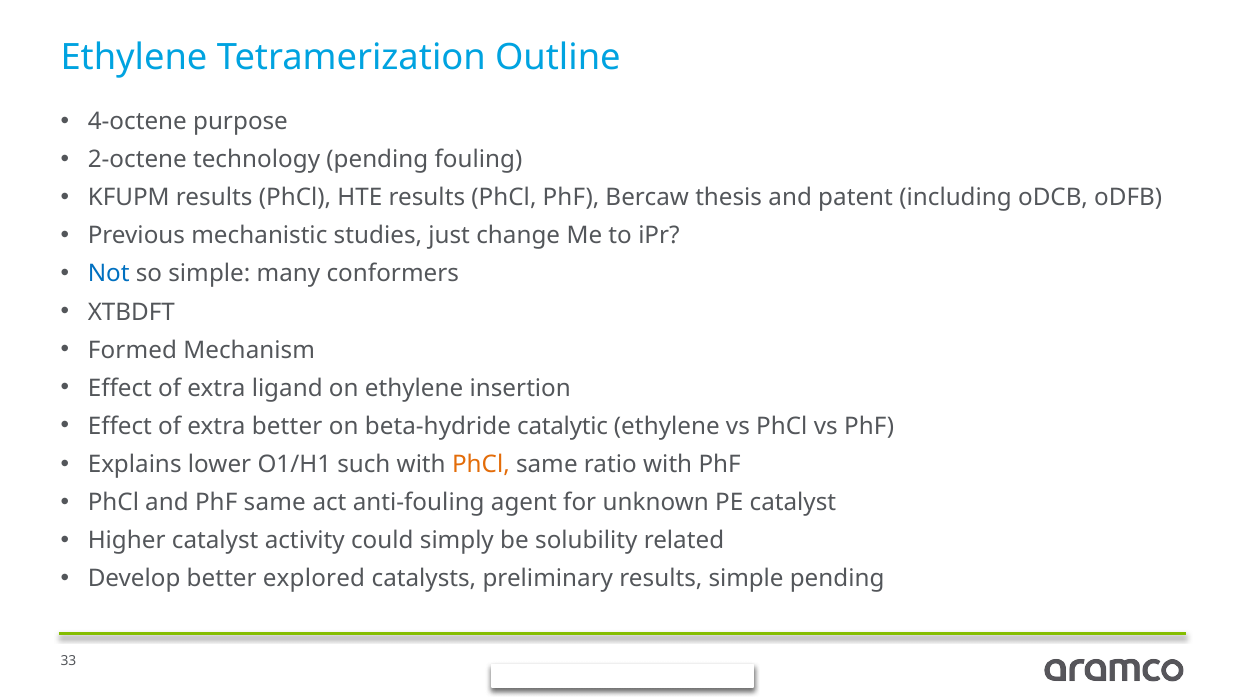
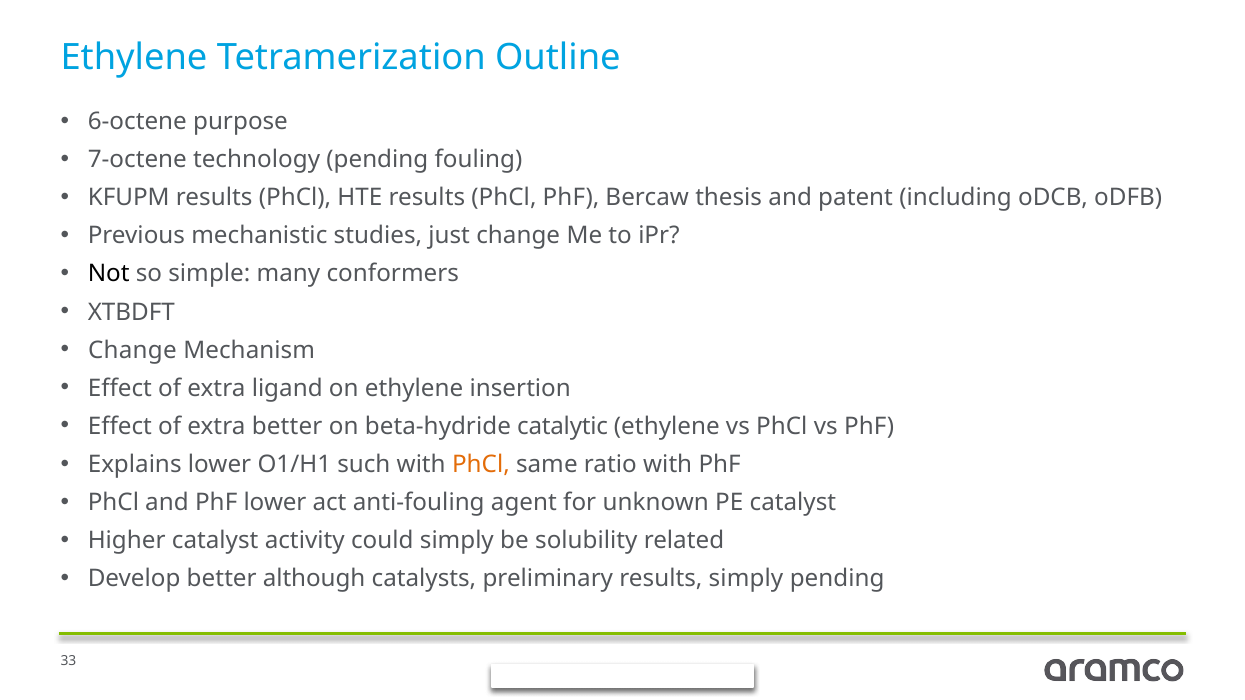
4-octene: 4-octene -> 6-octene
2-octene: 2-octene -> 7-octene
Not colour: blue -> black
Formed at (132, 350): Formed -> Change
PhF same: same -> lower
explored: explored -> although
results simple: simple -> simply
